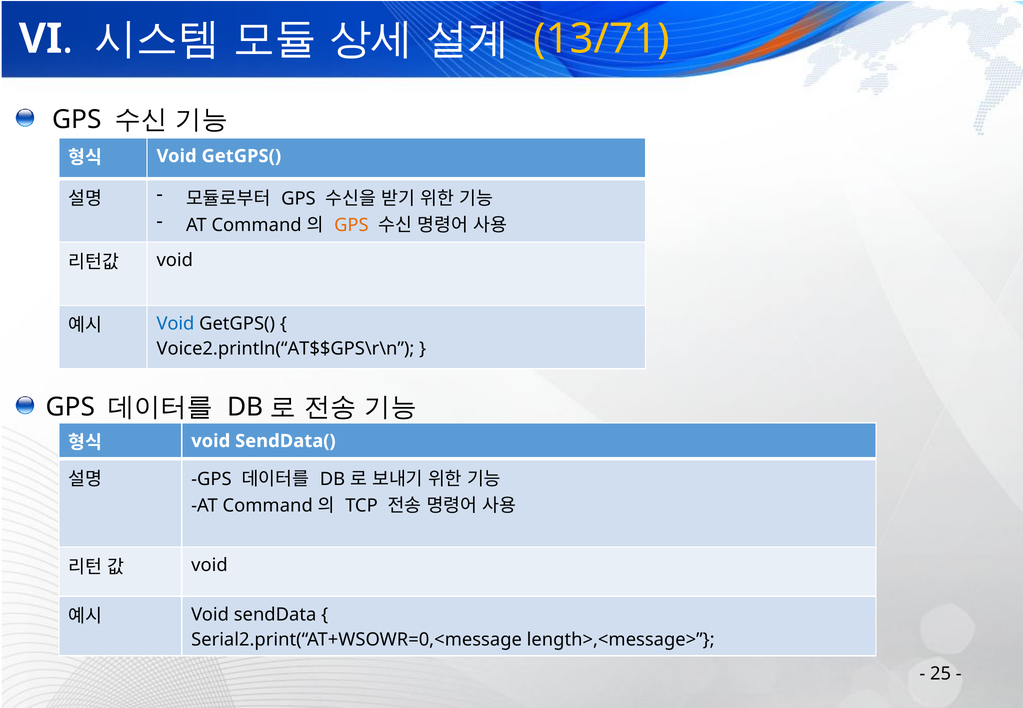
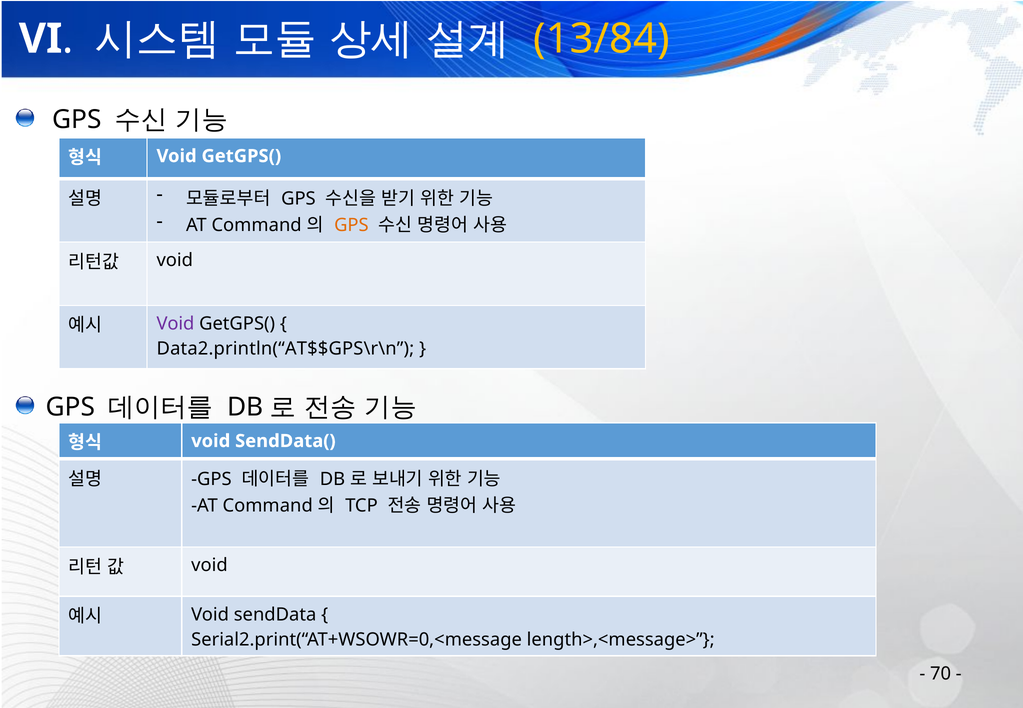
13/71: 13/71 -> 13/84
Void at (175, 324) colour: blue -> purple
Voice2.println(“AT$$GPS\r\n: Voice2.println(“AT$$GPS\r\n -> Data2.println(“AT$$GPS\r\n
25: 25 -> 70
